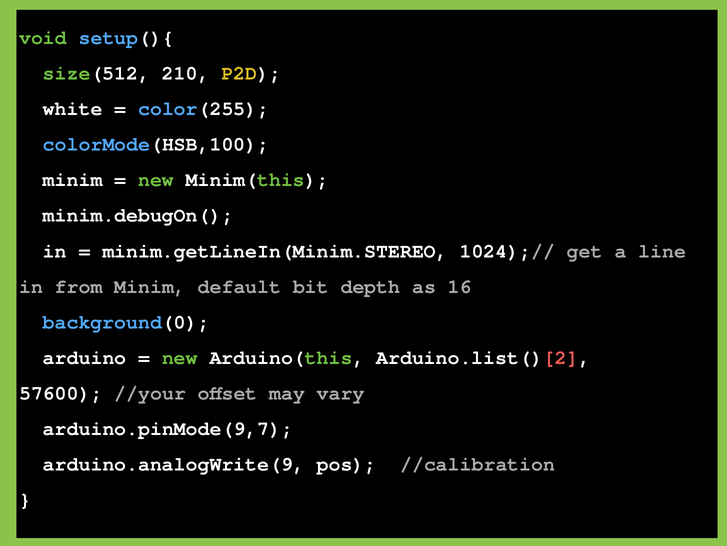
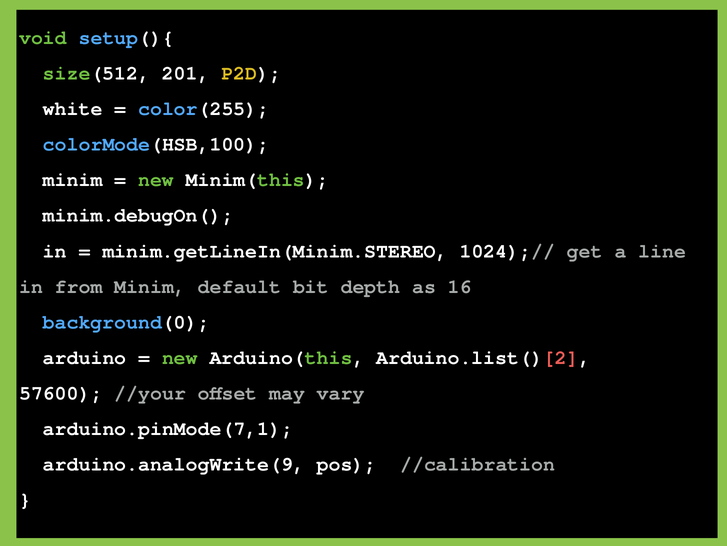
210: 210 -> 201
arduino.pinMode(9,7: arduino.pinMode(9,7 -> arduino.pinMode(7,1
